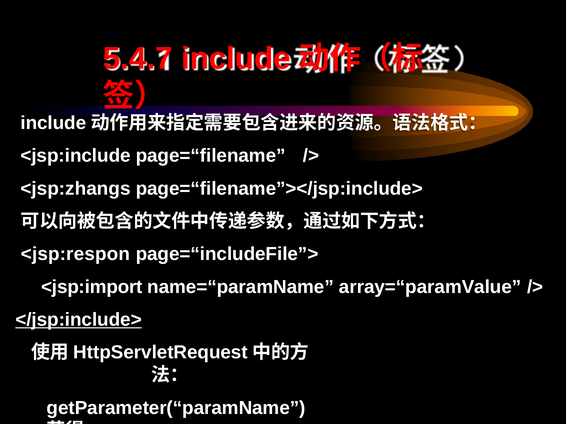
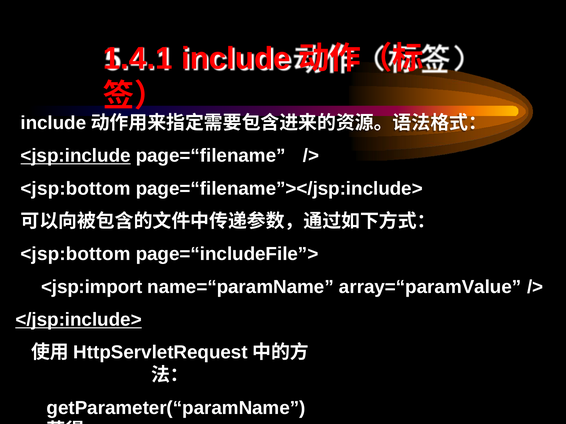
5.4.7: 5.4.7 -> 1.4.1
<jsp:include underline: none -> present
<jsp:zhangs at (76, 189): <jsp:zhangs -> <jsp:bottom
<jsp:respon at (75, 254): <jsp:respon -> <jsp:bottom
